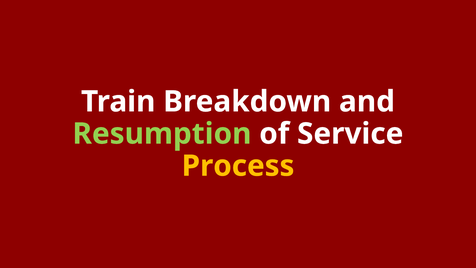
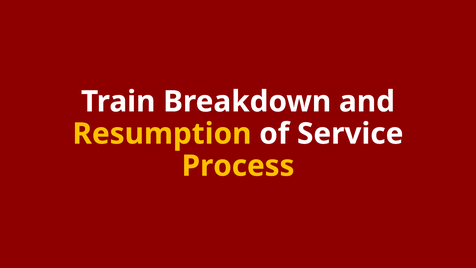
Resumption colour: light green -> yellow
